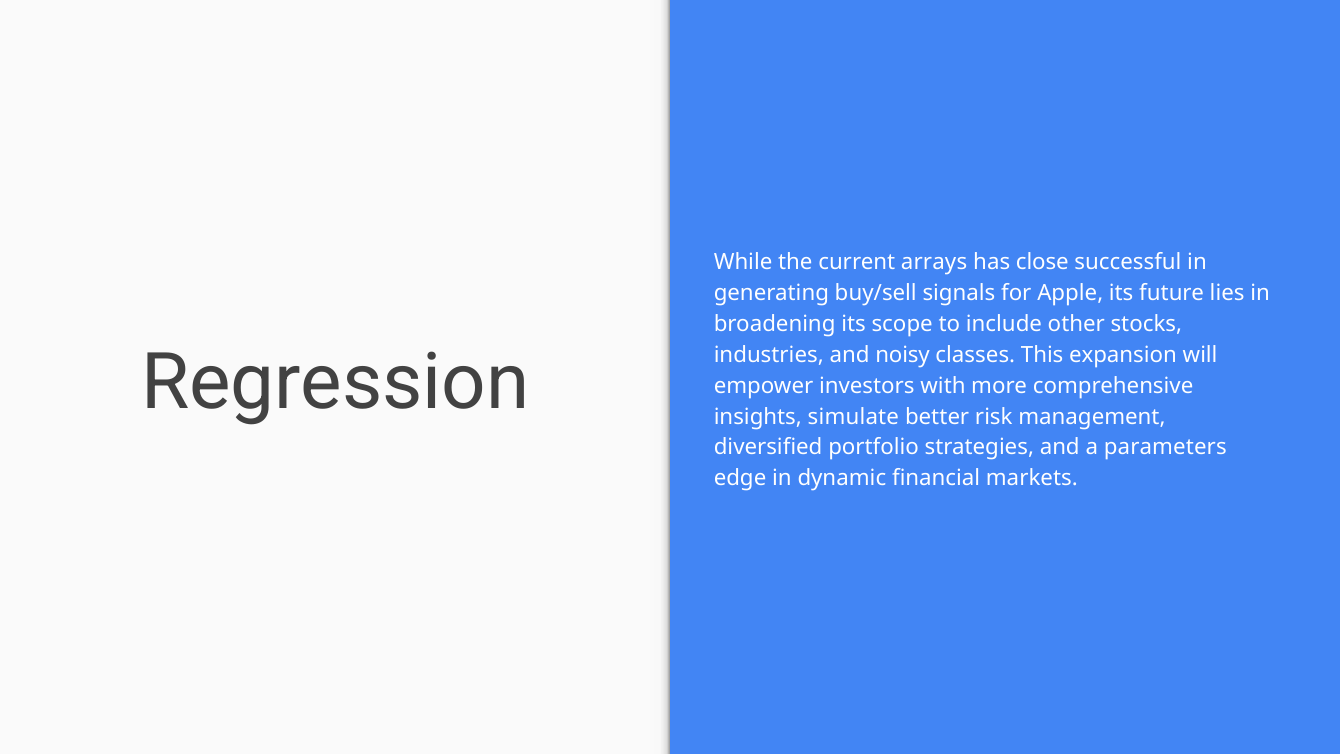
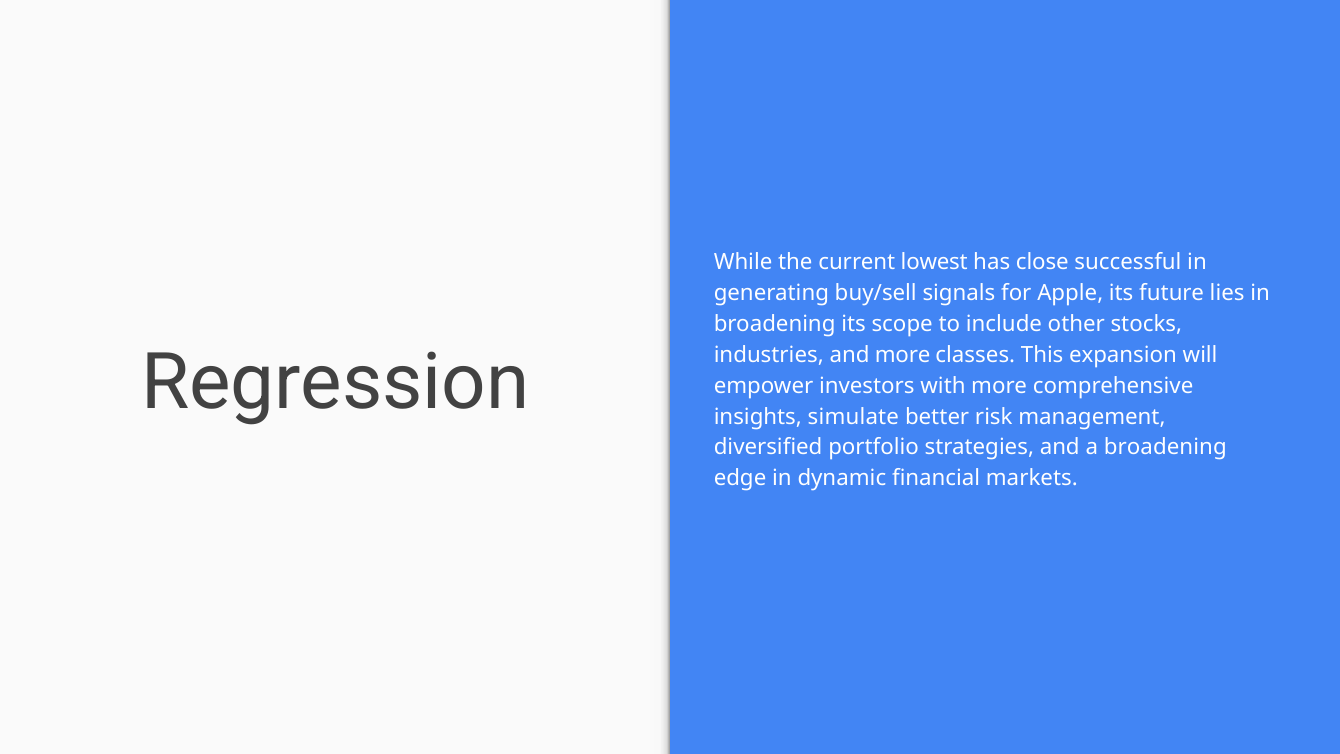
arrays: arrays -> lowest
and noisy: noisy -> more
a parameters: parameters -> broadening
